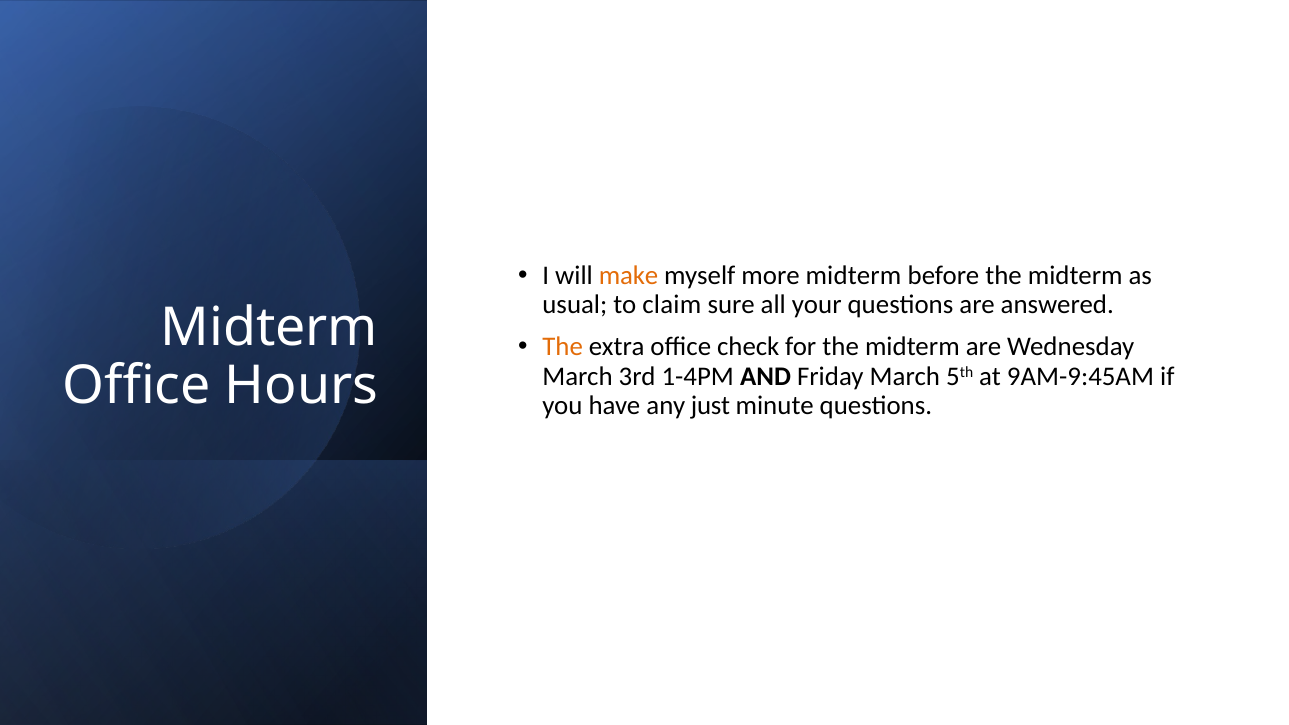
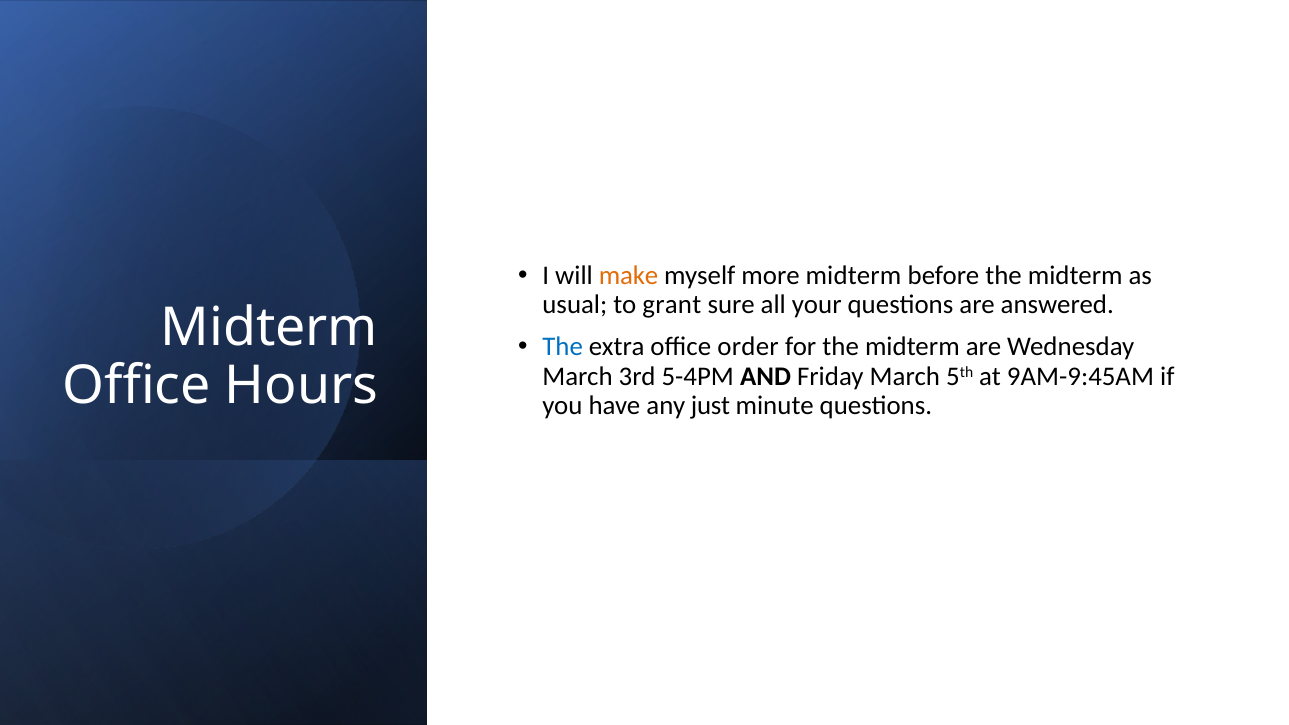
claim: claim -> grant
The at (563, 347) colour: orange -> blue
check: check -> order
1-4PM: 1-4PM -> 5-4PM
